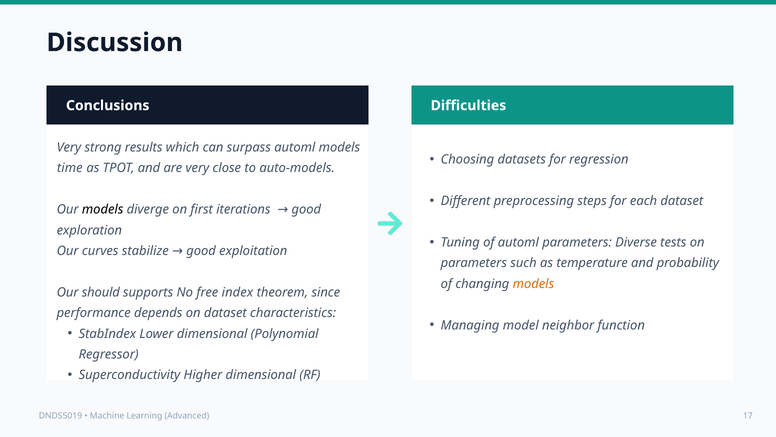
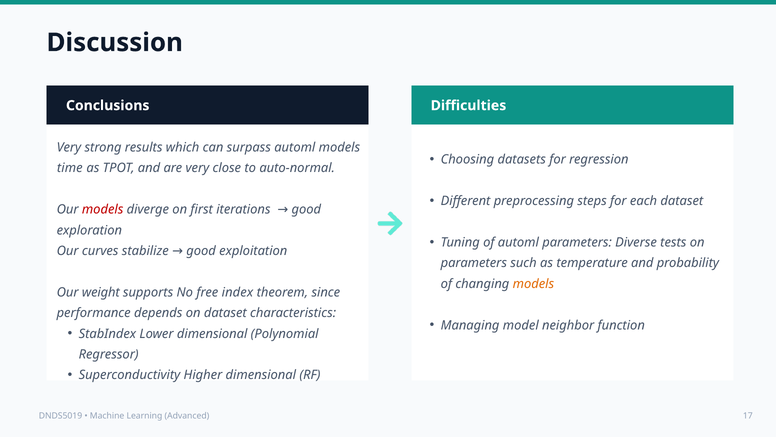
auto-models: auto-models -> auto-normal
models at (103, 209) colour: black -> red
should: should -> weight
